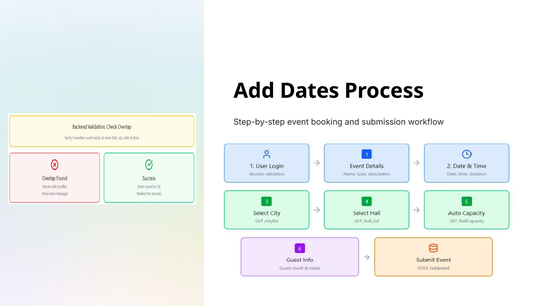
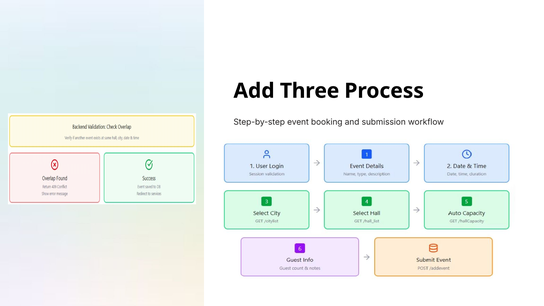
Dates: Dates -> Three
